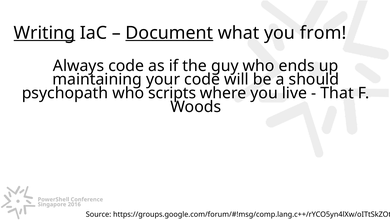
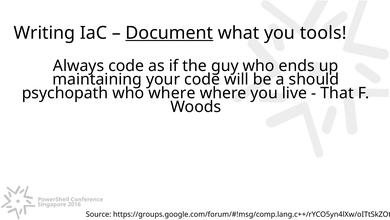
Writing underline: present -> none
from: from -> tools
who scripts: scripts -> where
